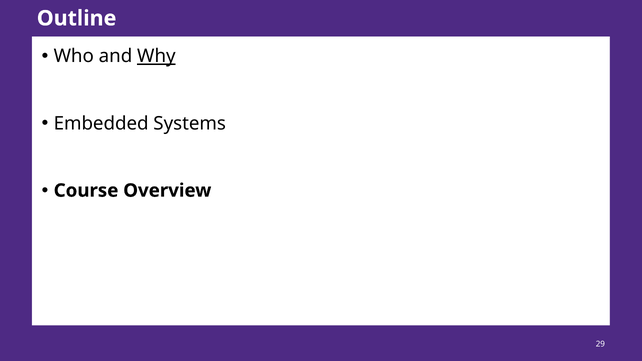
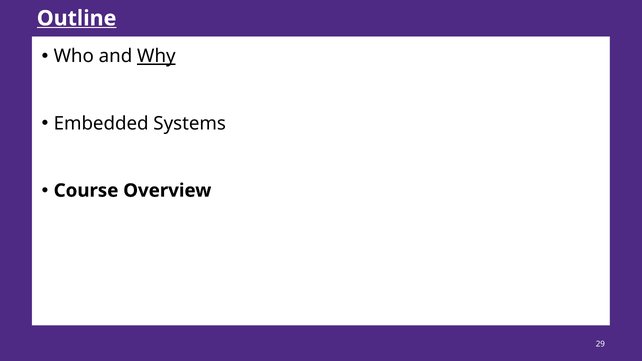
Outline underline: none -> present
